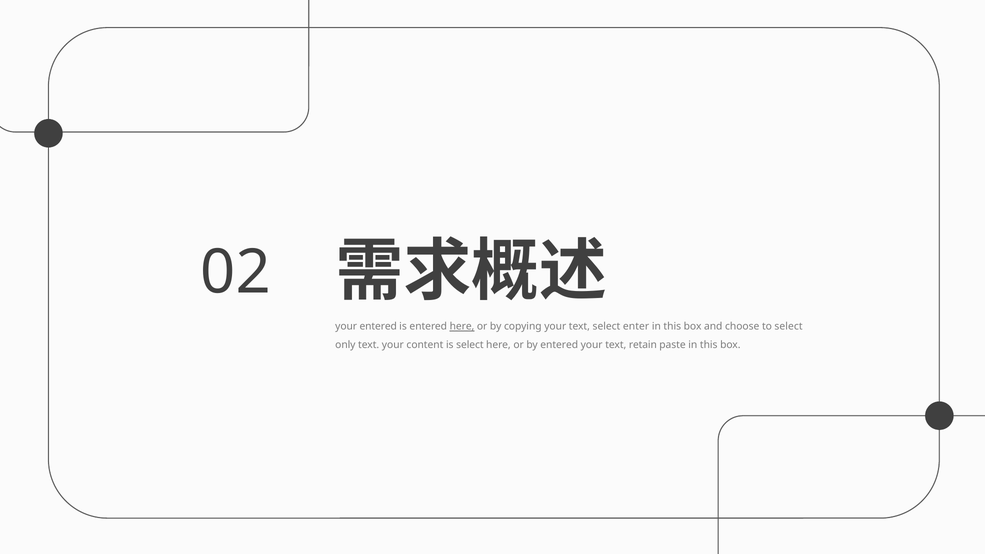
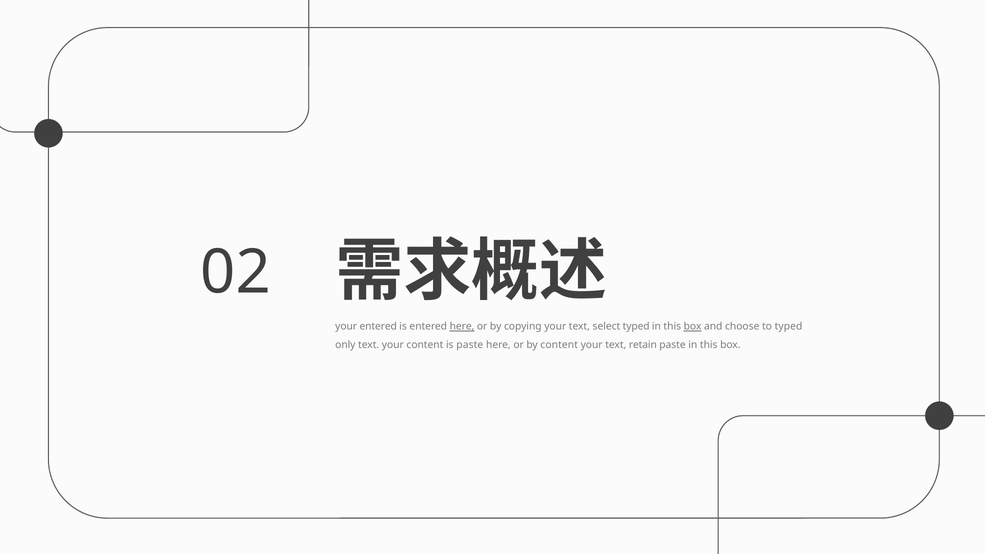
select enter: enter -> typed
box at (693, 327) underline: none -> present
to select: select -> typed
is select: select -> paste
by entered: entered -> content
